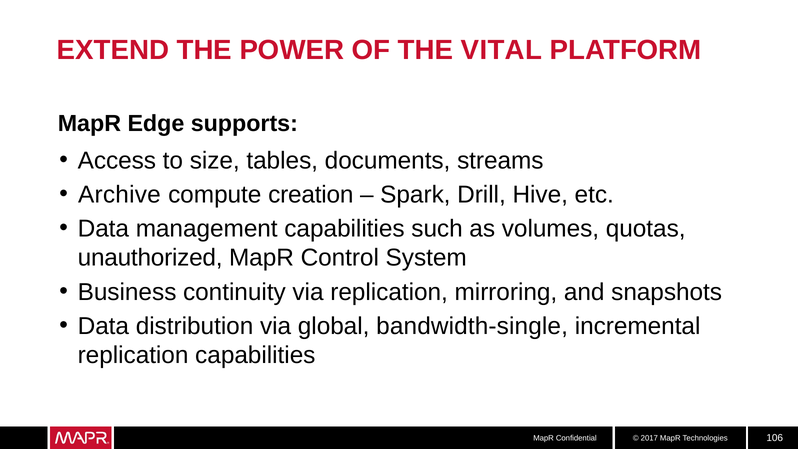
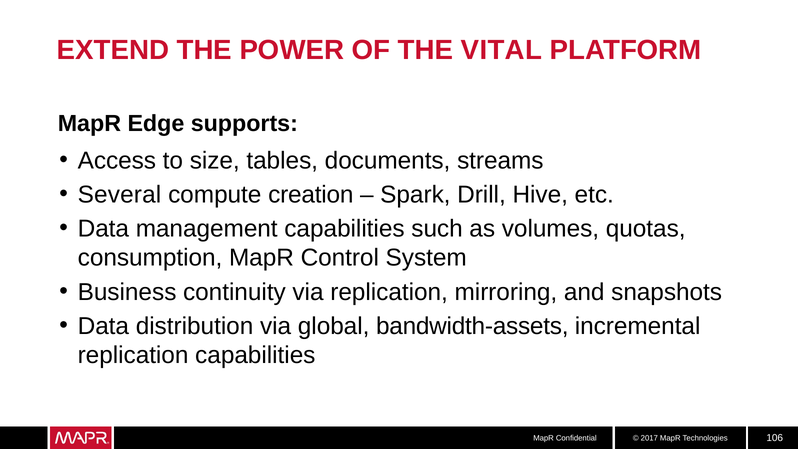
Archive: Archive -> Several
unauthorized: unauthorized -> consumption
bandwidth-single: bandwidth-single -> bandwidth-assets
